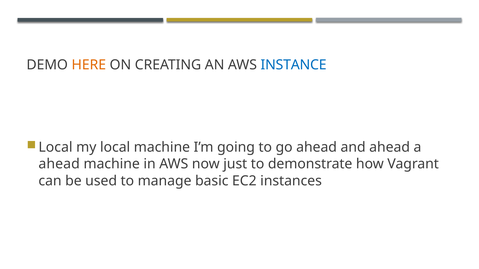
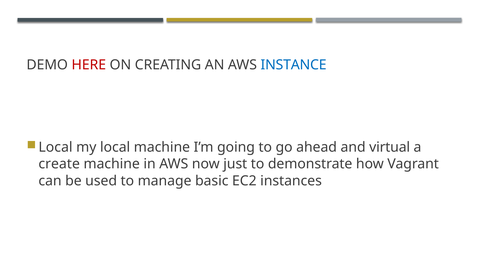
HERE colour: orange -> red
and ahead: ahead -> virtual
ahead at (59, 164): ahead -> create
